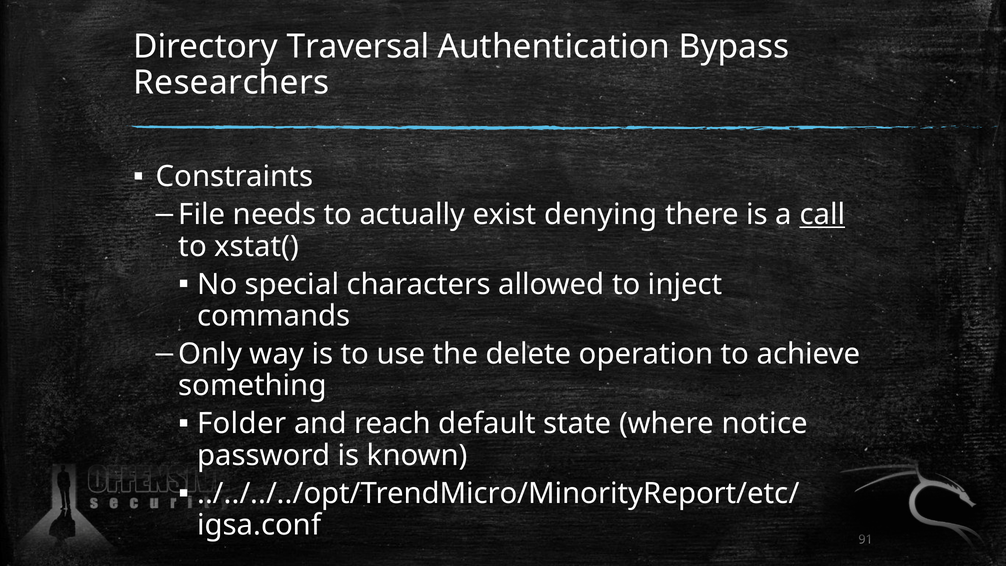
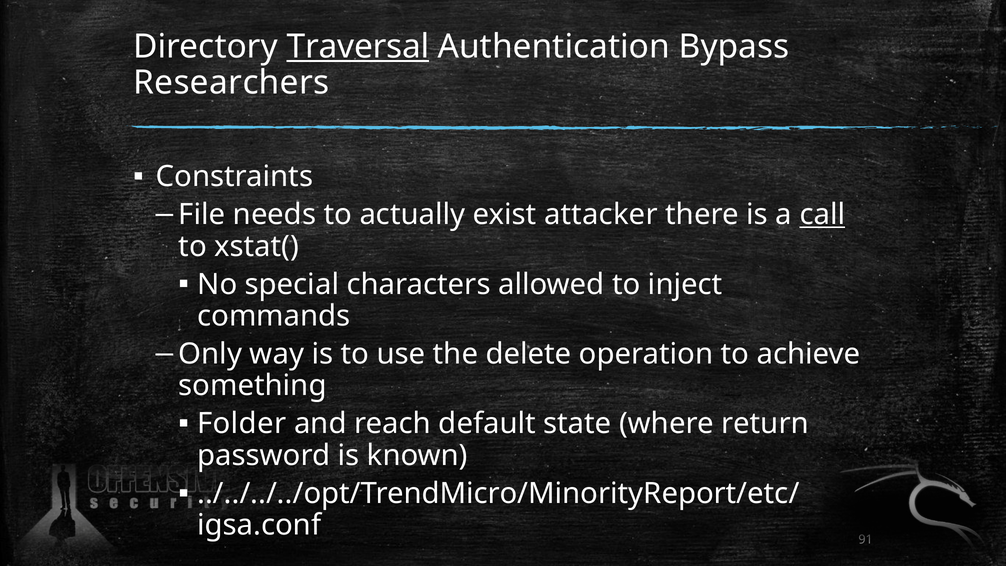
Traversal underline: none -> present
denying: denying -> attacker
notice: notice -> return
